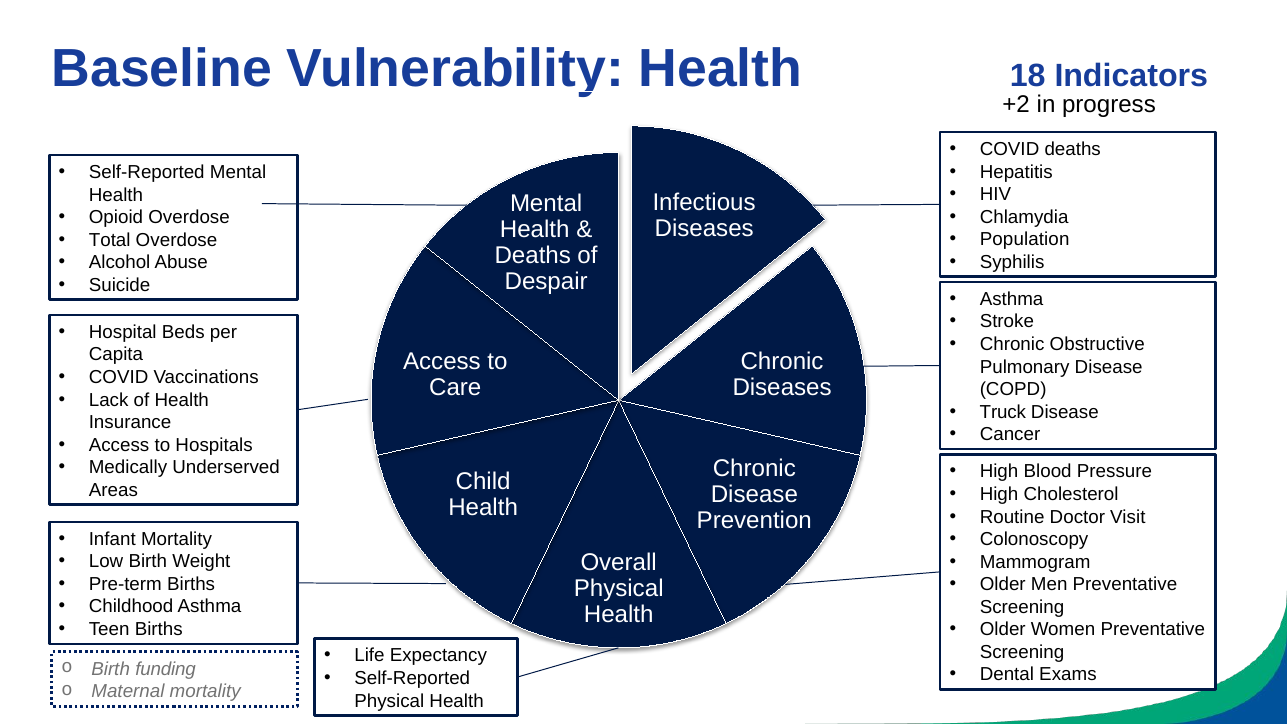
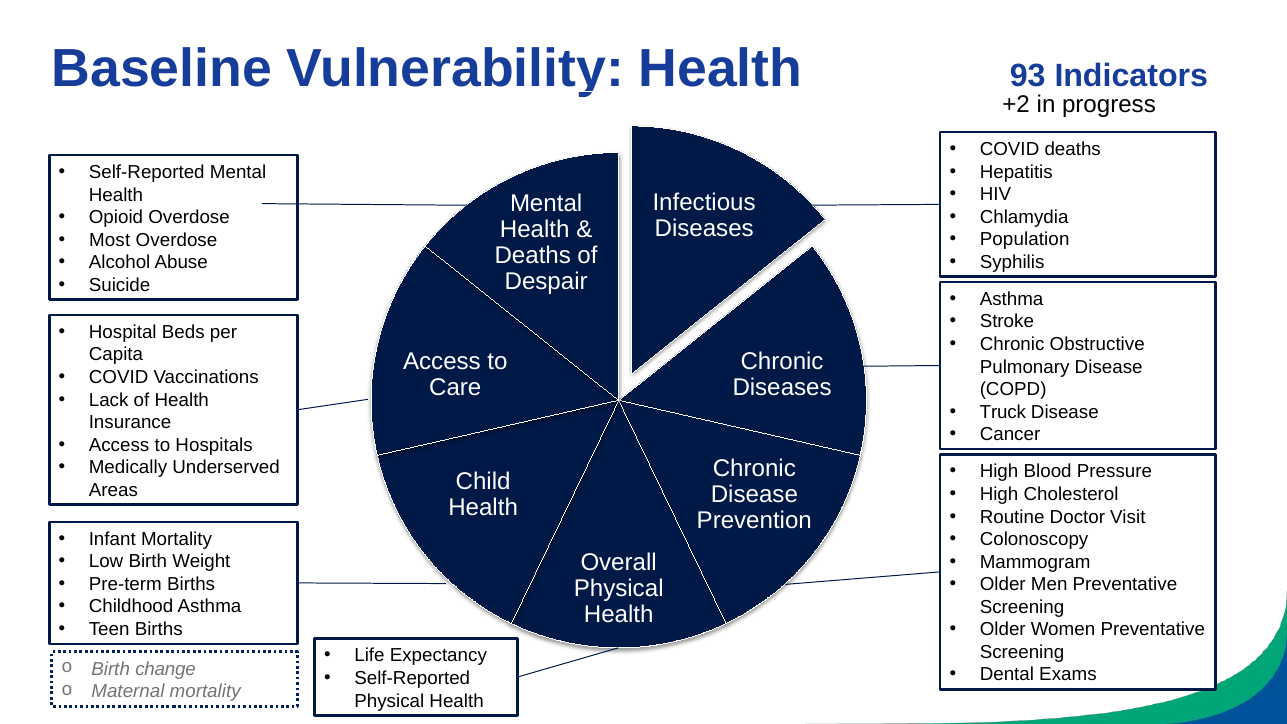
18: 18 -> 93
Total: Total -> Most
funding: funding -> change
